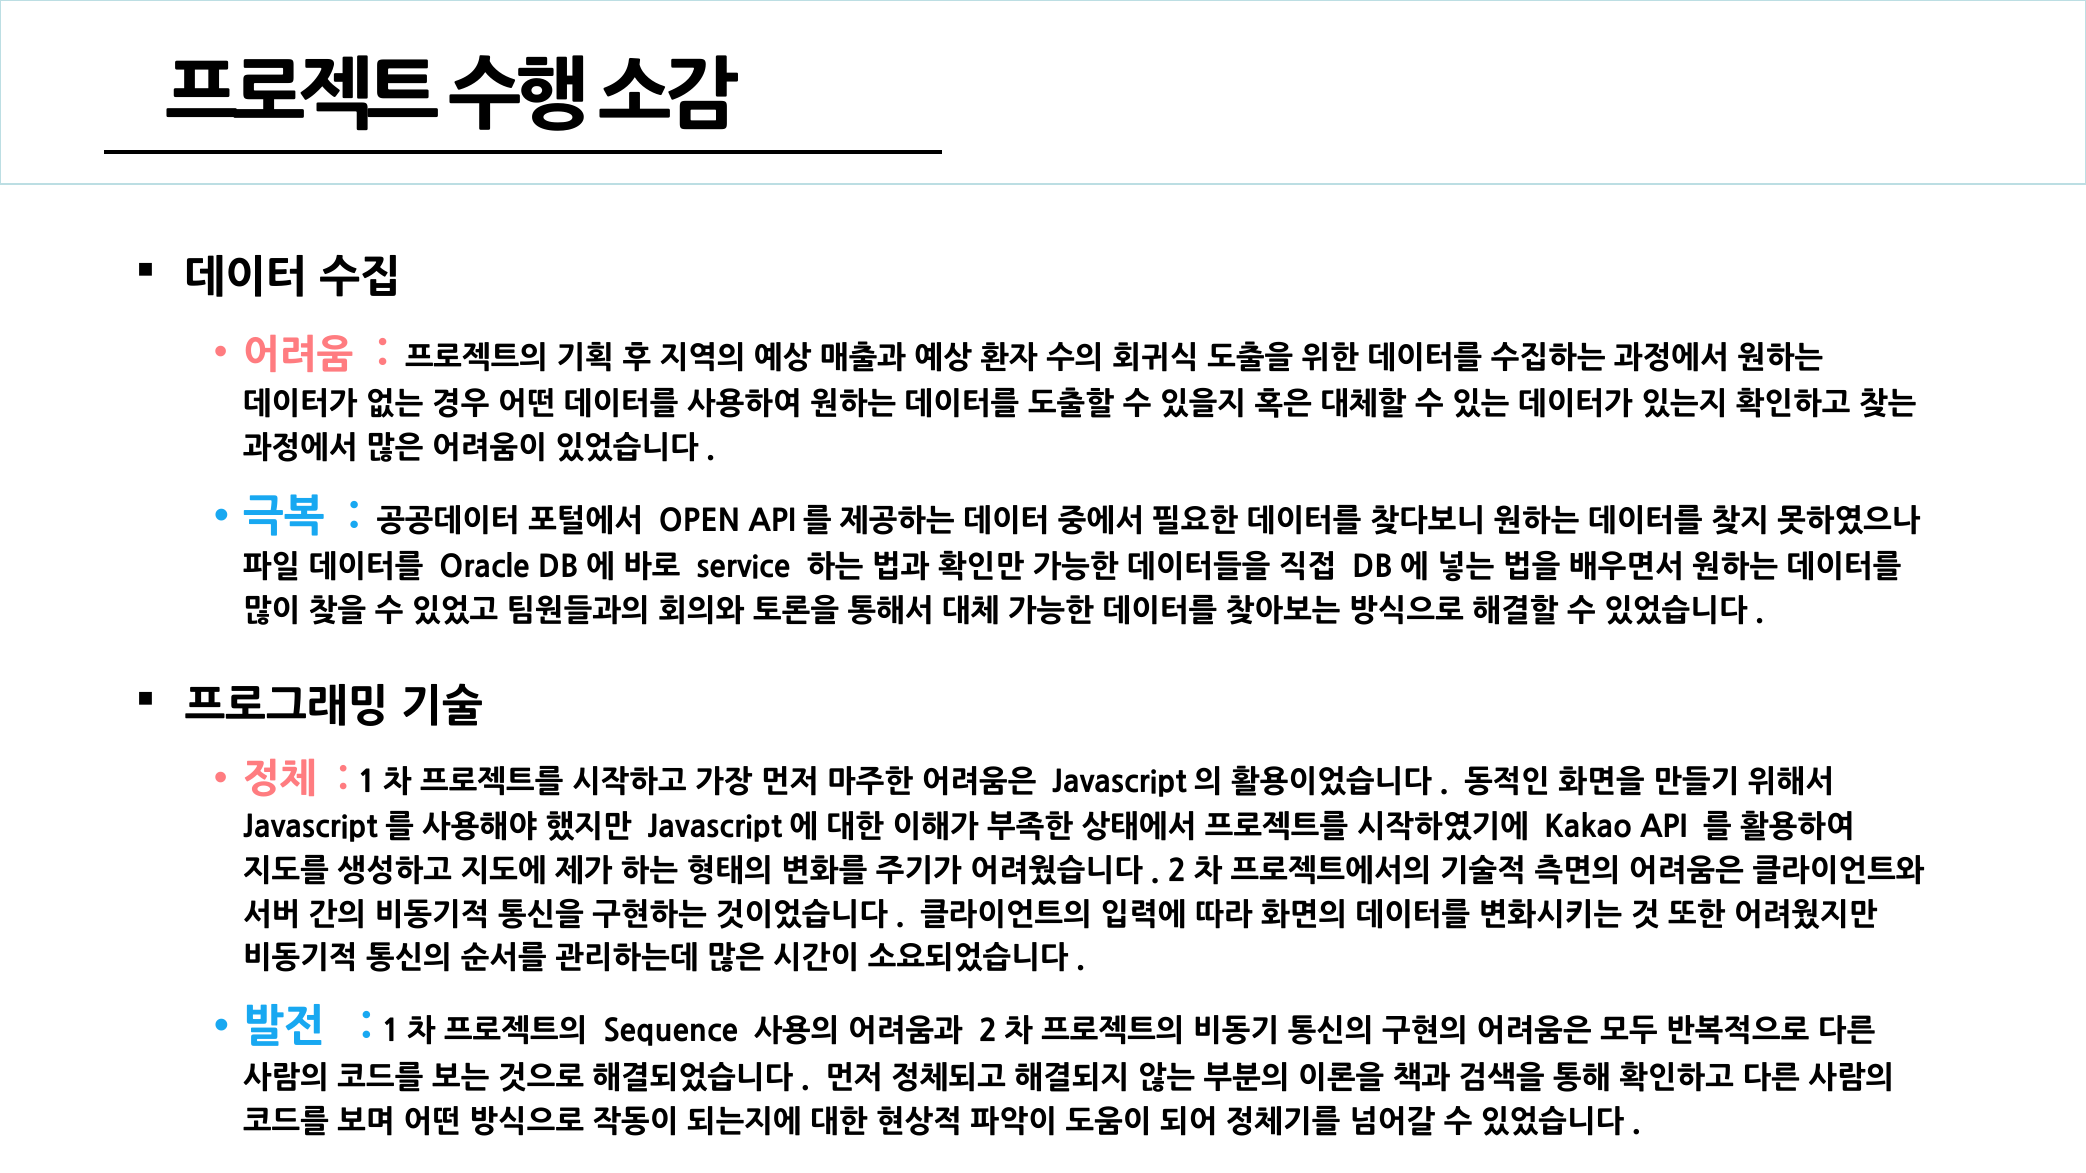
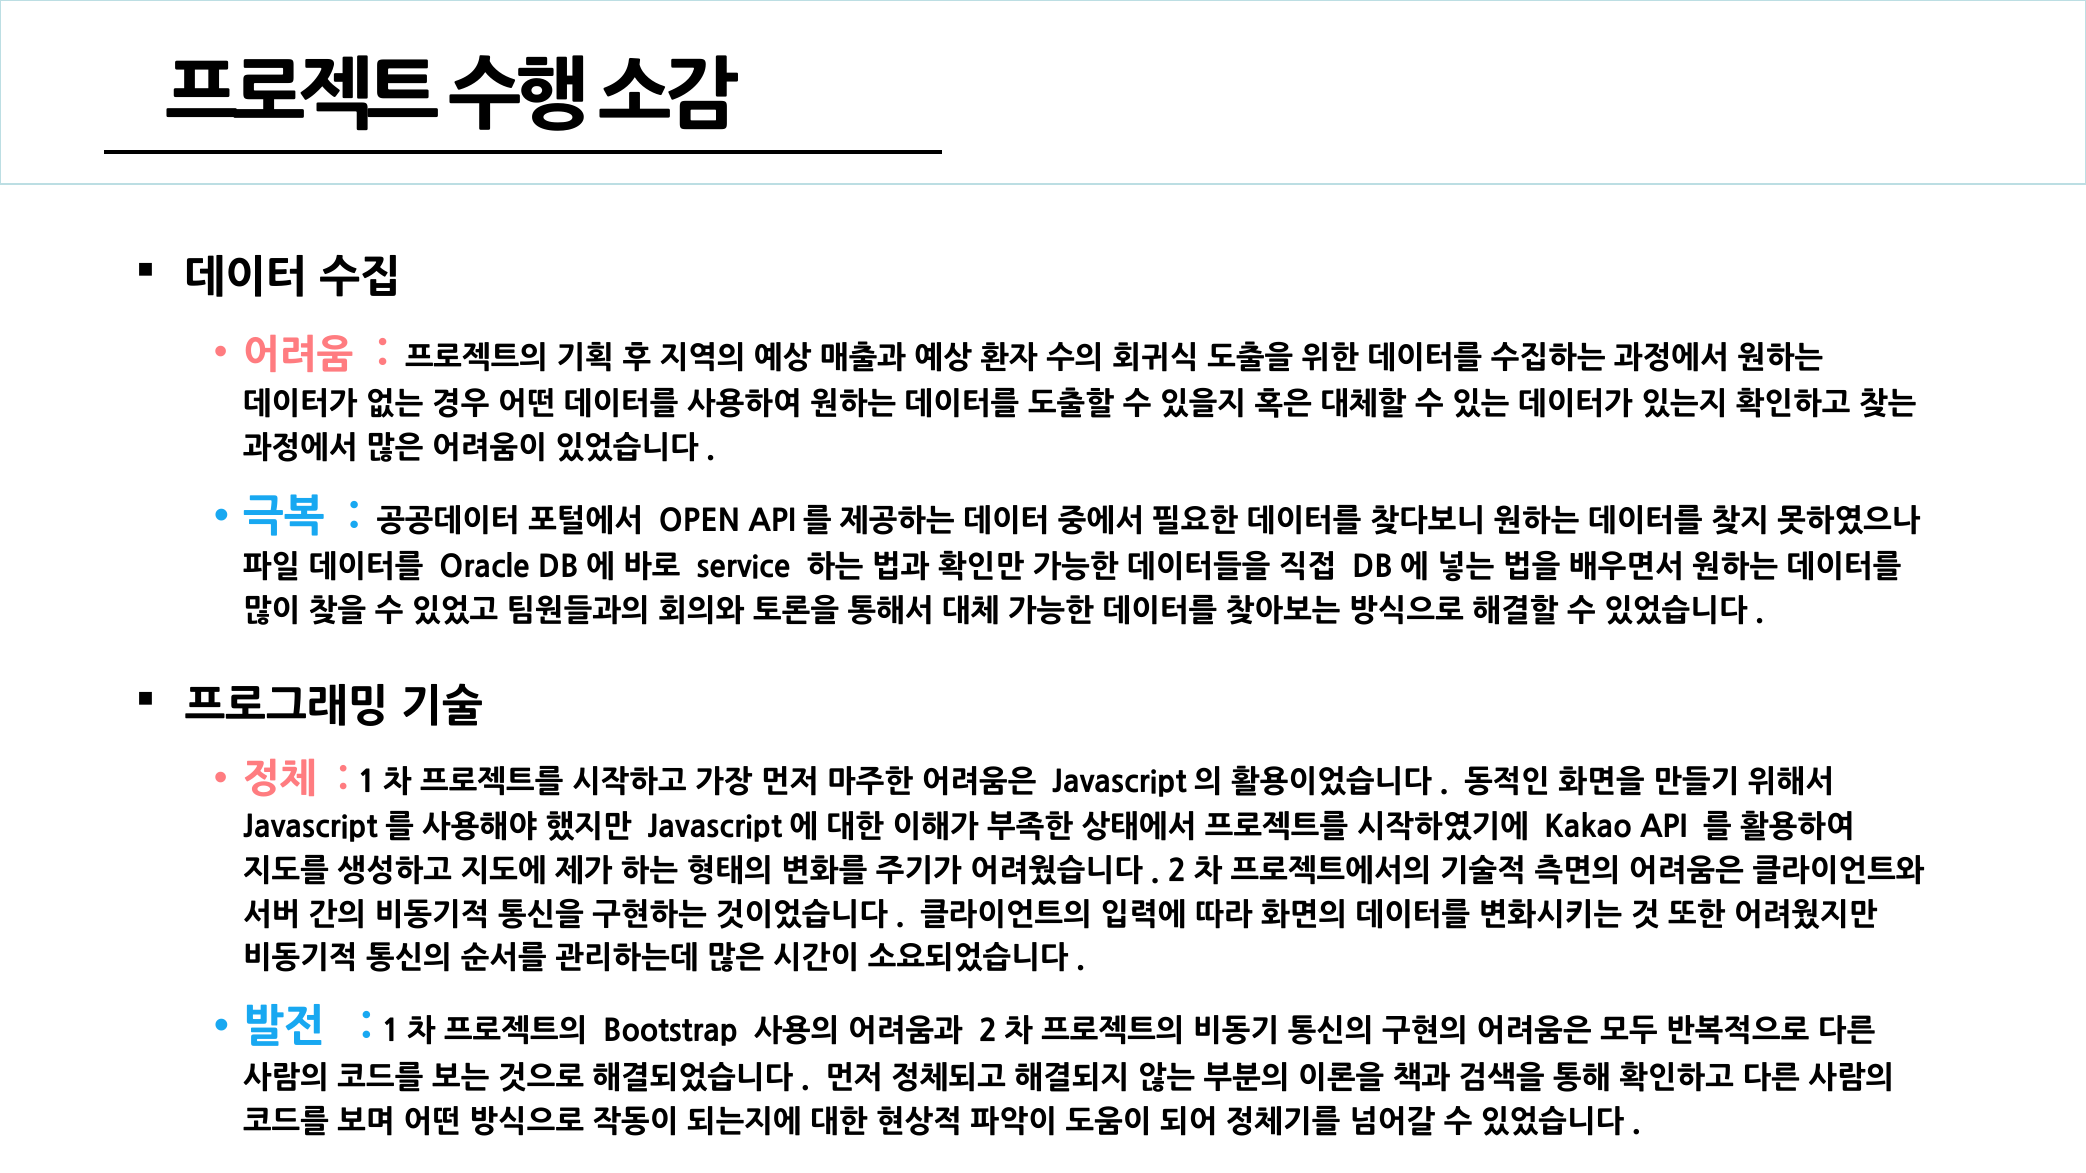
Sequence: Sequence -> Bootstrap
